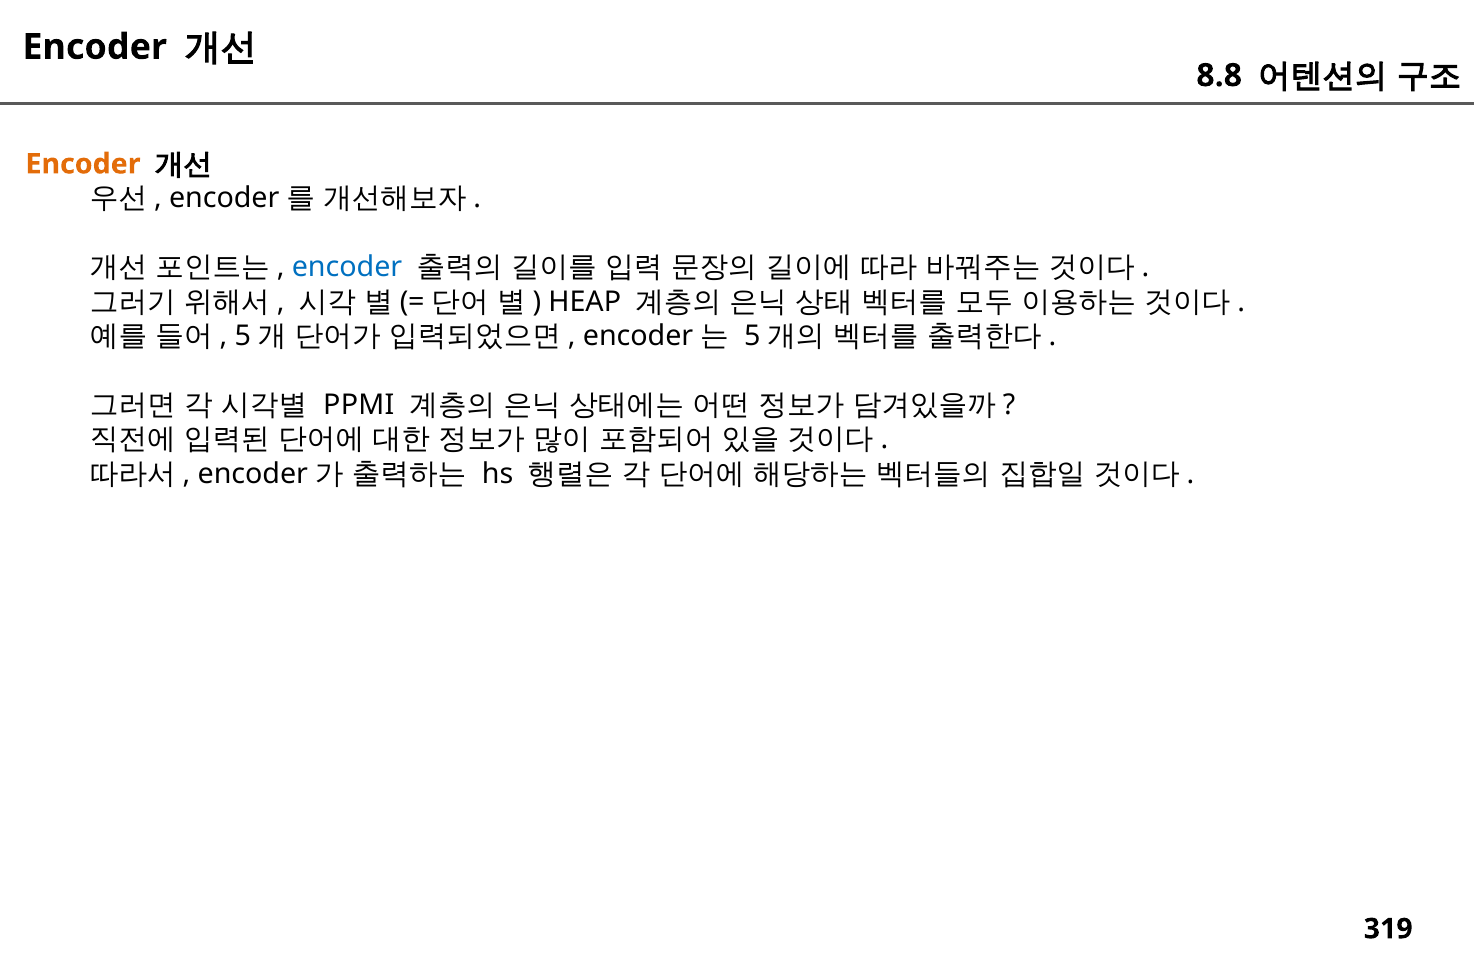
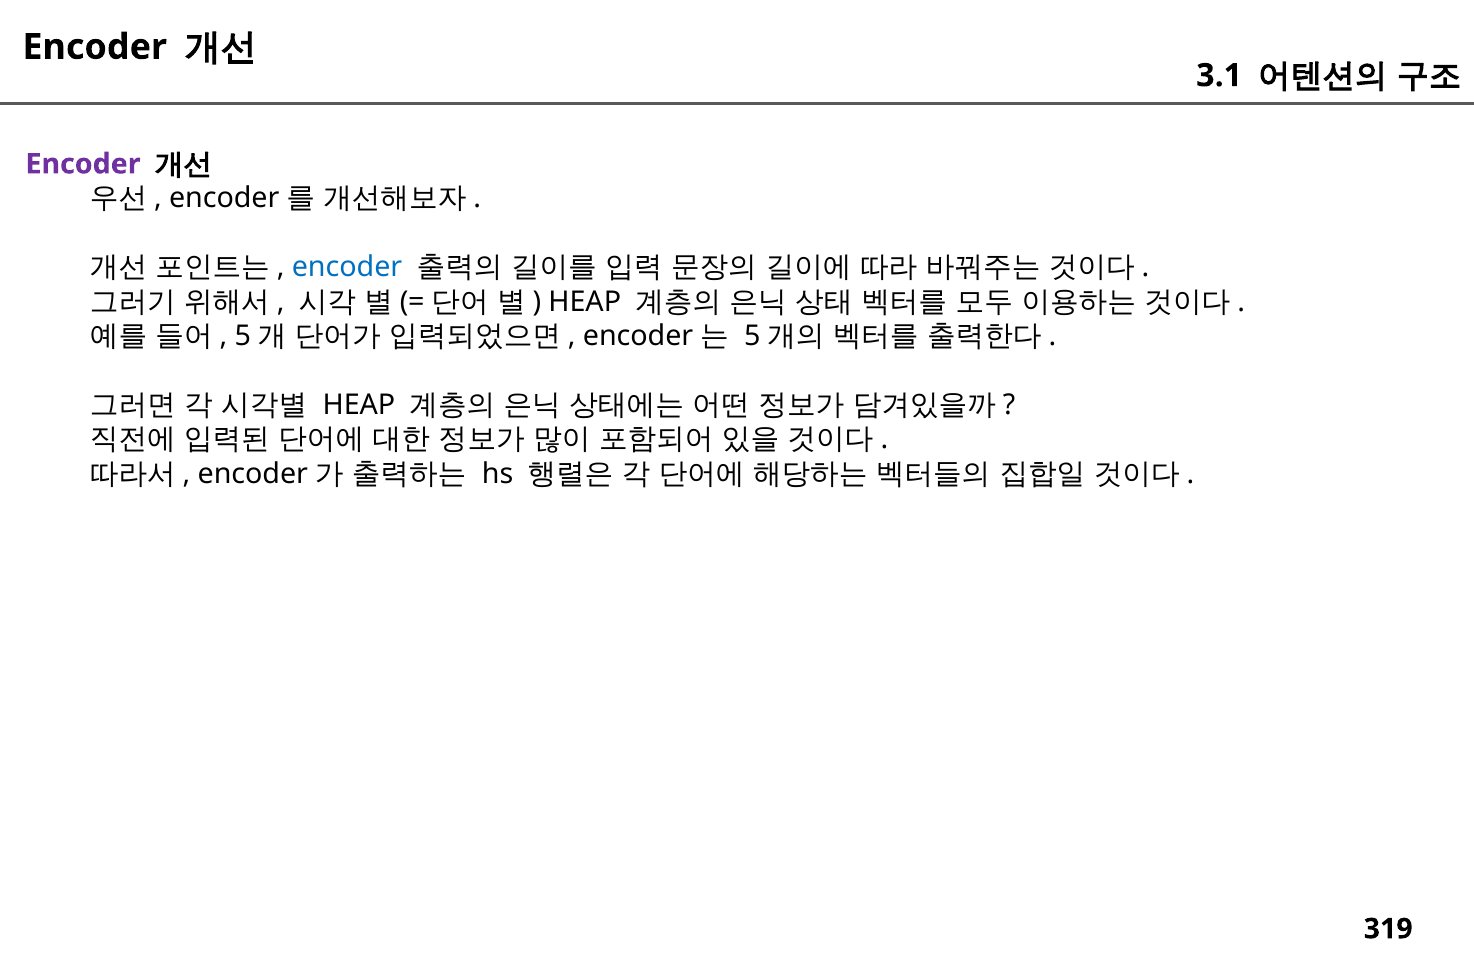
8.8: 8.8 -> 3.1
Encoder at (83, 164) colour: orange -> purple
PPMI at (359, 405): PPMI -> HEAP
